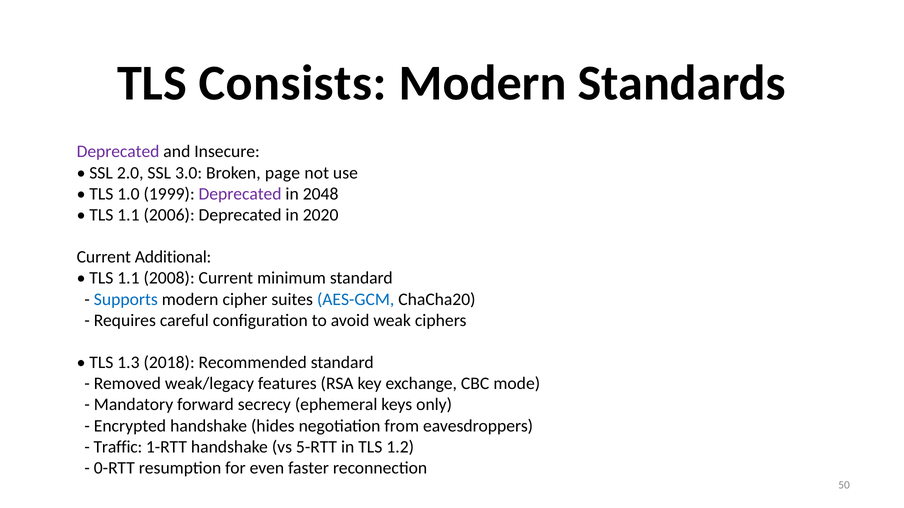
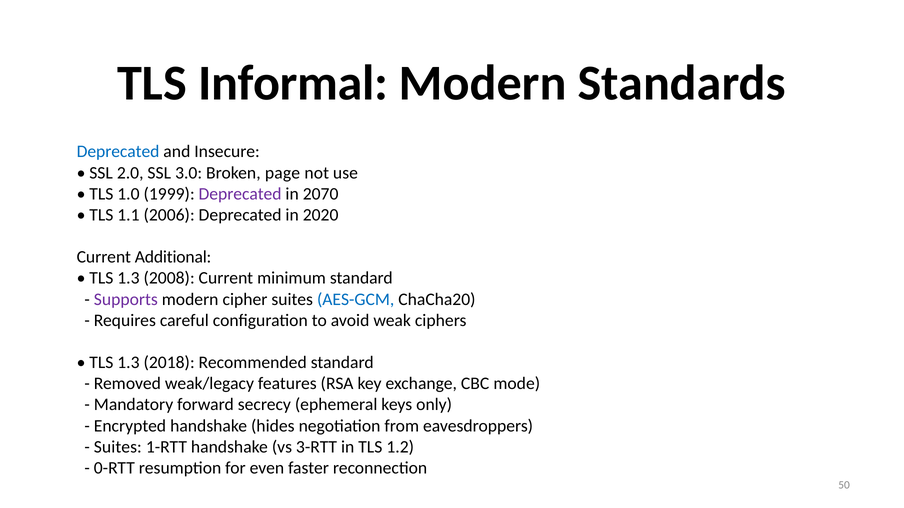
Consists: Consists -> Informal
Deprecated at (118, 152) colour: purple -> blue
2048: 2048 -> 2070
1.1 at (128, 278): 1.1 -> 1.3
Supports colour: blue -> purple
Traffic at (118, 447): Traffic -> Suites
5-RTT: 5-RTT -> 3-RTT
